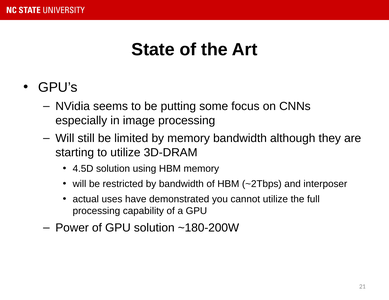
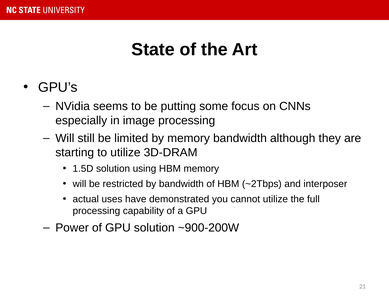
4.5D: 4.5D -> 1.5D
~180-200W: ~180-200W -> ~900-200W
